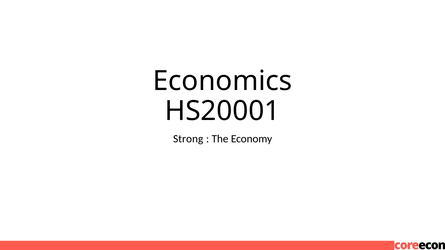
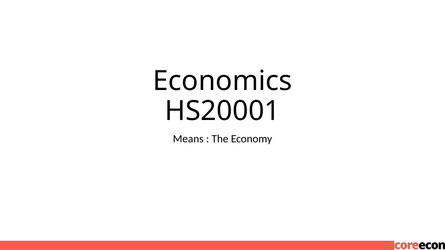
Strong: Strong -> Means
